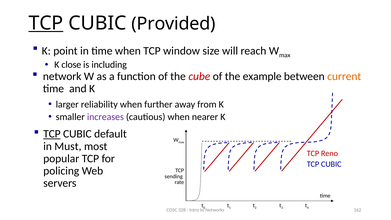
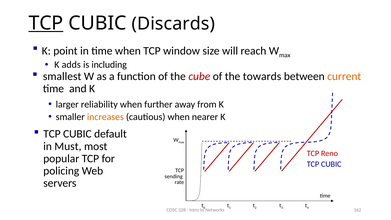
Provided: Provided -> Discards
close: close -> adds
network: network -> smallest
example: example -> towards
increases colour: purple -> orange
TCP at (52, 134) underline: present -> none
